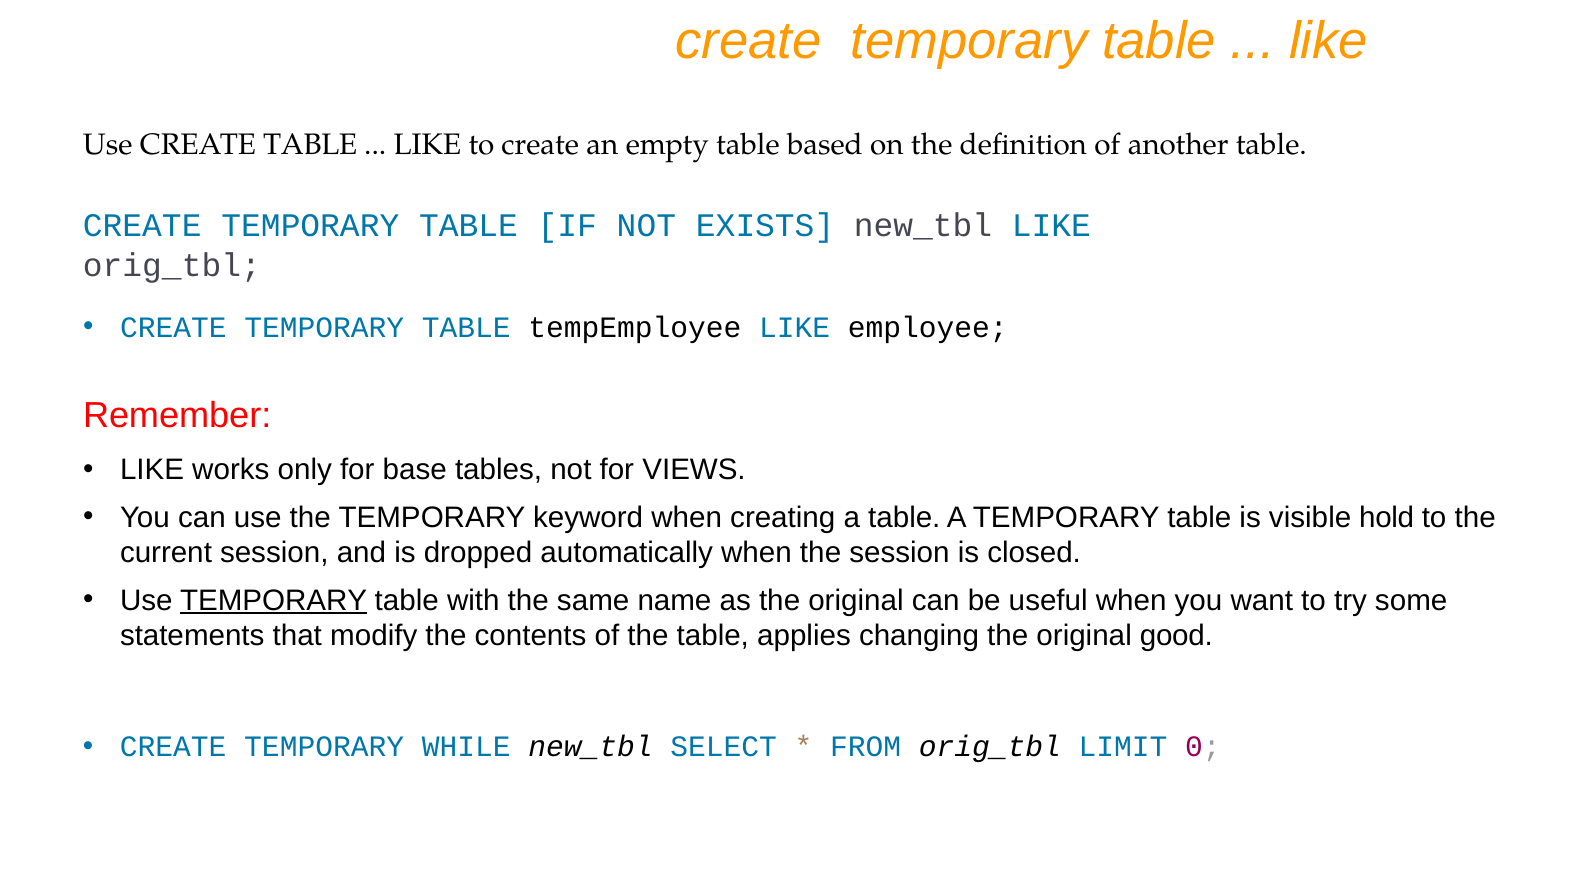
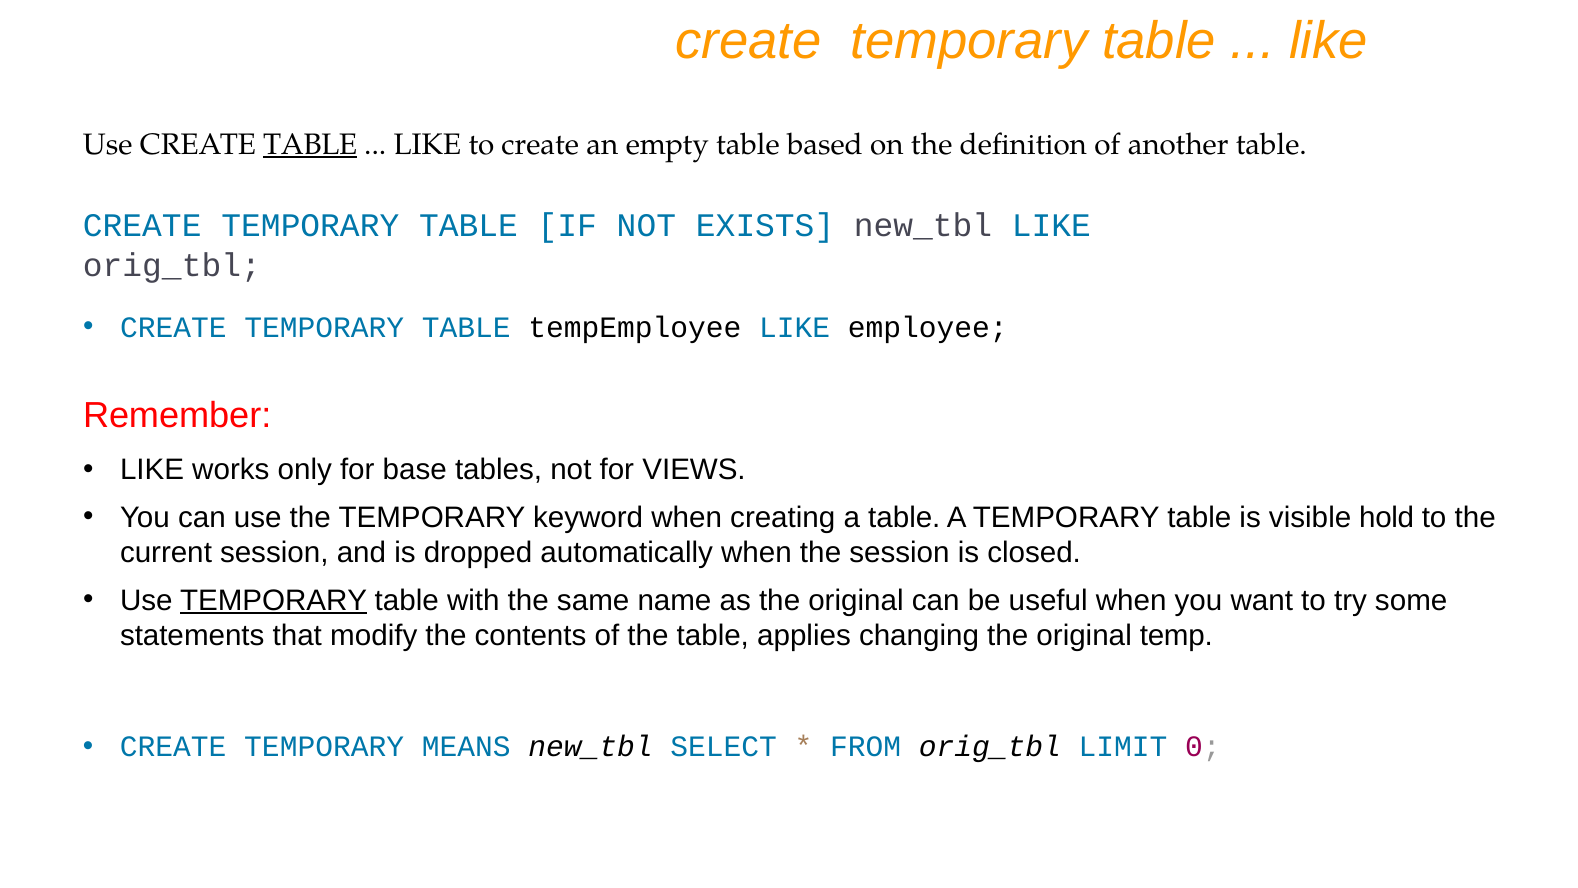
TABLE at (310, 145) underline: none -> present
good: good -> temp
WHILE: WHILE -> MEANS
